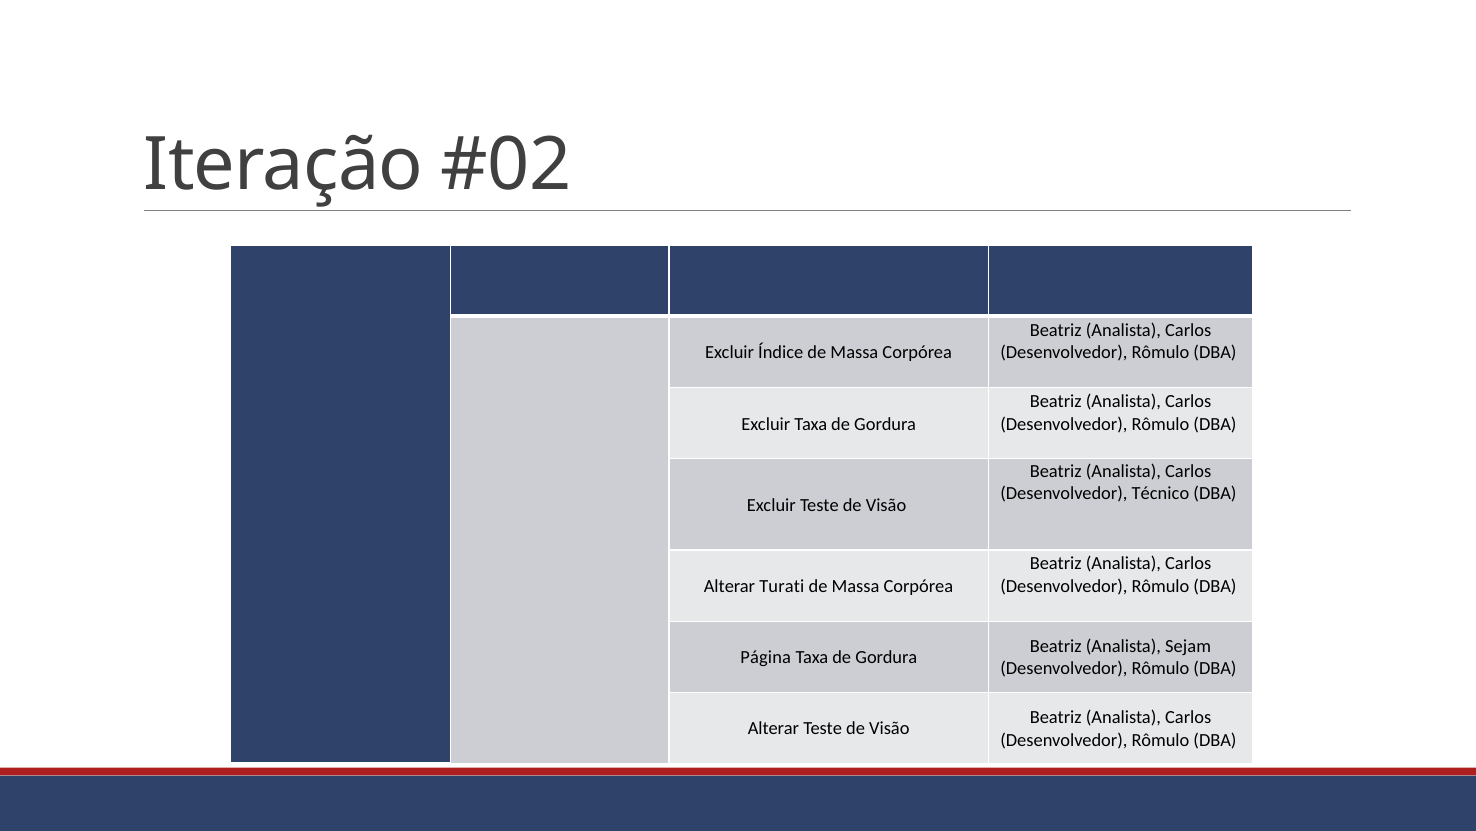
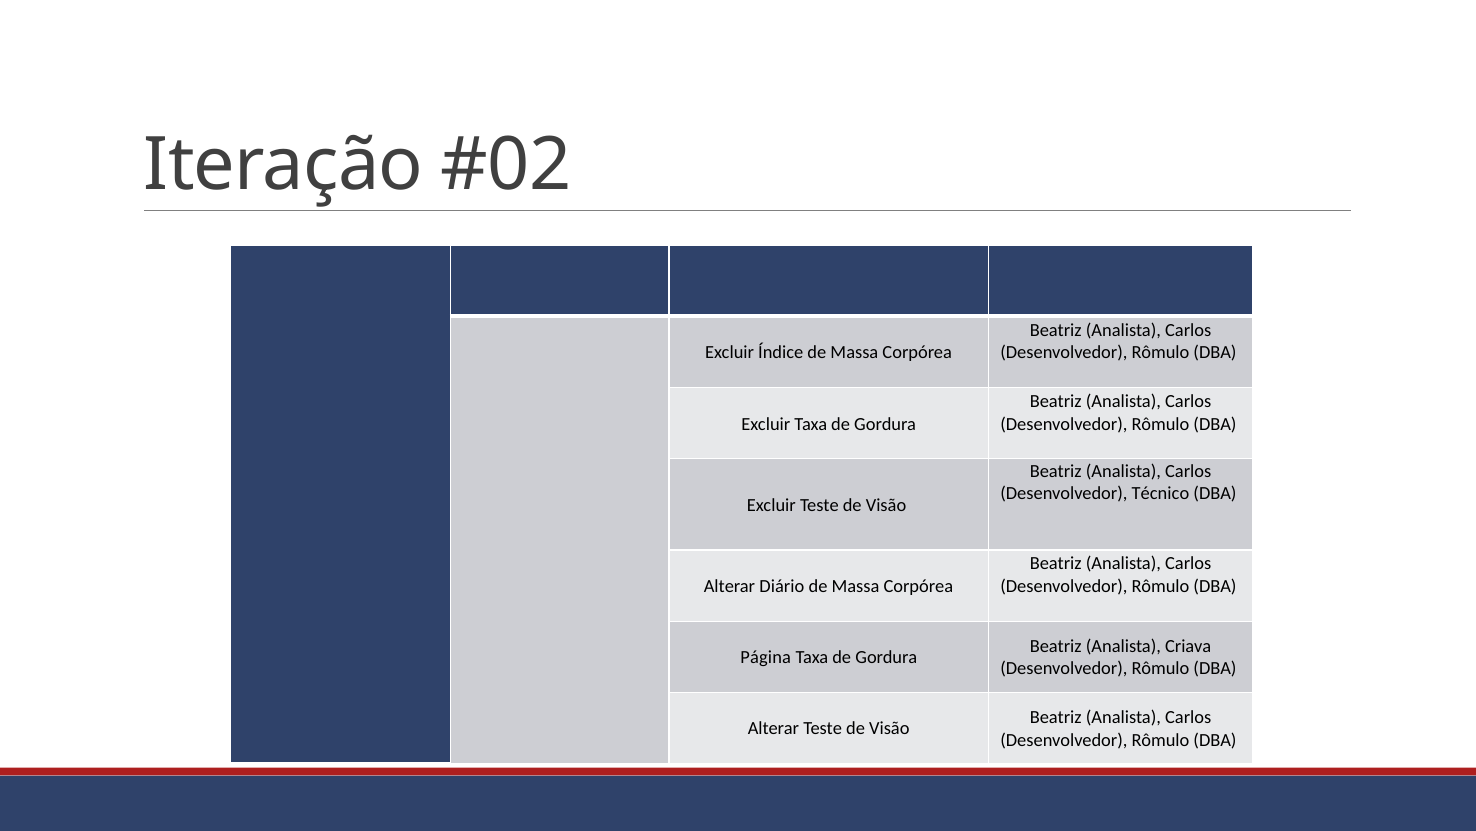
Turati: Turati -> Diário
Sejam: Sejam -> Criava
